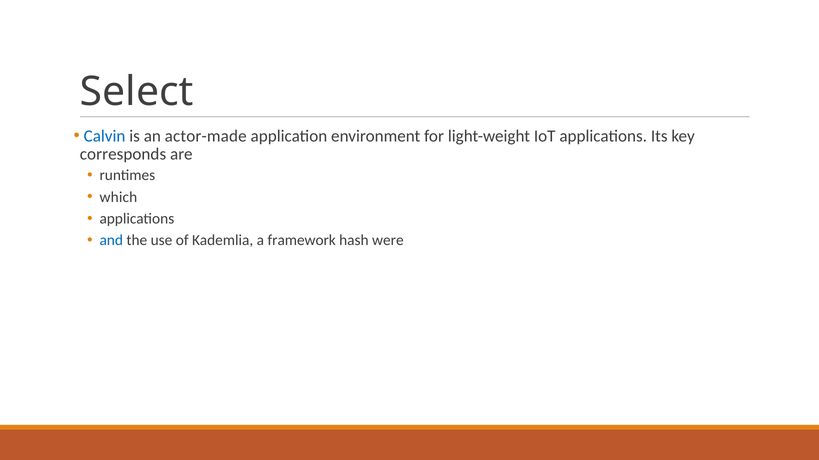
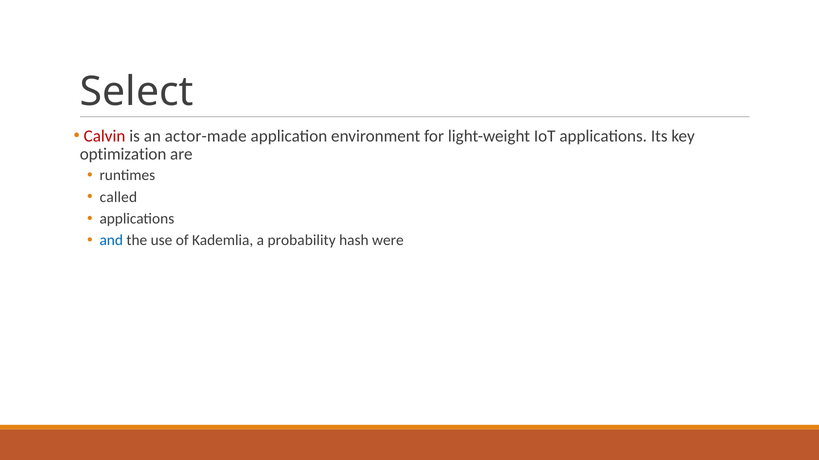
Calvin colour: blue -> red
corresponds: corresponds -> optimization
which: which -> called
framework: framework -> probability
